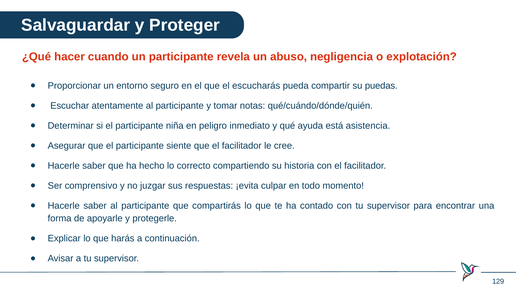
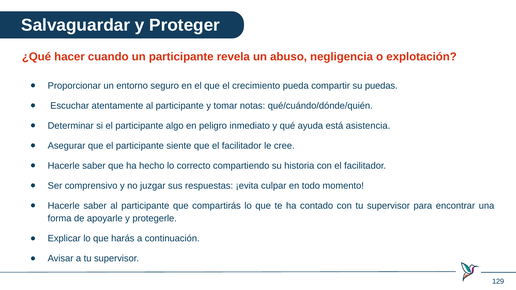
escucharás: escucharás -> crecimiento
niña: niña -> algo
